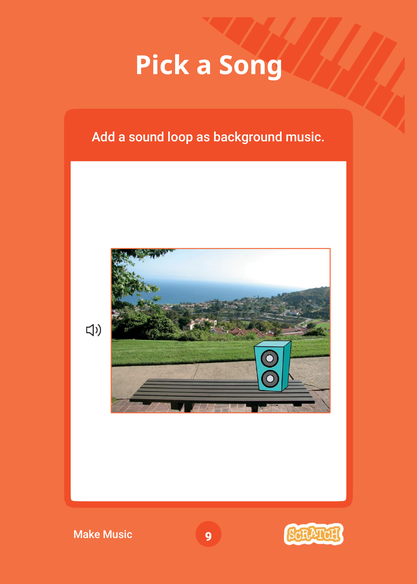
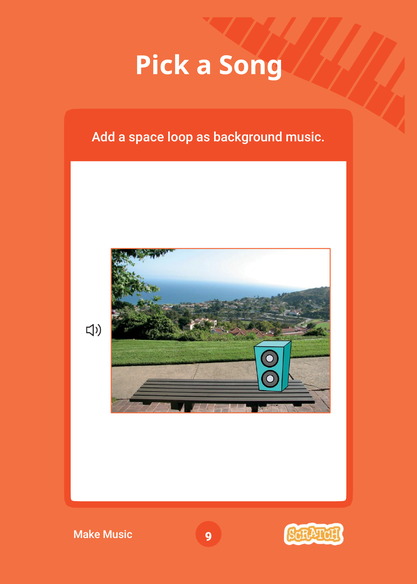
sound: sound -> space
